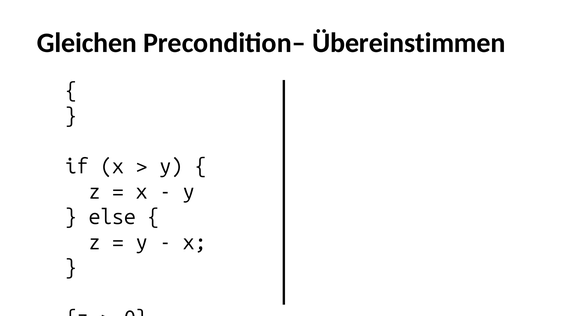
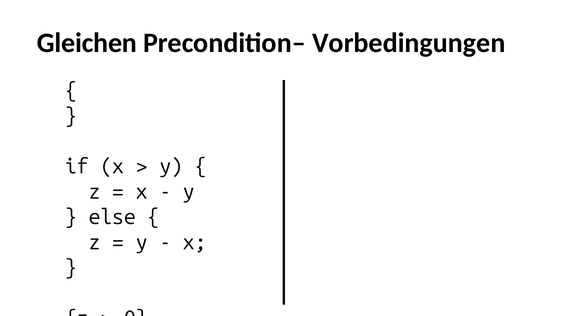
Übereinstimmen: Übereinstimmen -> Vorbedingungen
